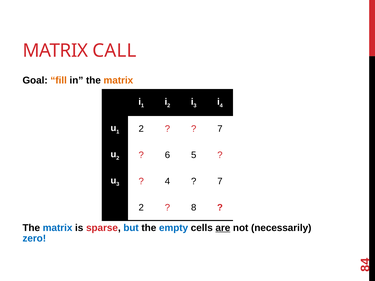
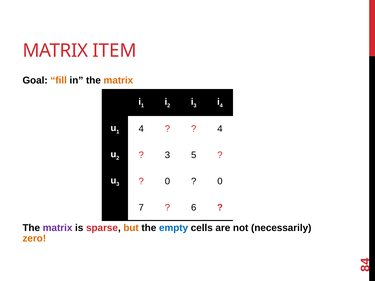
CALL: CALL -> ITEM
1 2: 2 -> 4
7 at (220, 129): 7 -> 4
6 at (167, 155): 6 -> 3
4 at (167, 181): 4 -> 0
7 at (220, 181): 7 -> 0
4 2: 2 -> 7
8 at (194, 208): 8 -> 6
matrix at (58, 228) colour: blue -> purple
but colour: blue -> orange
are underline: present -> none
zero colour: blue -> orange
